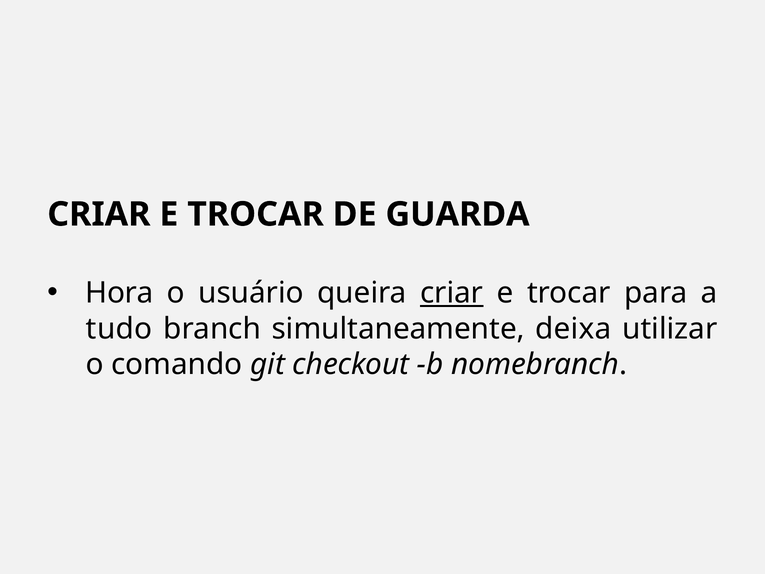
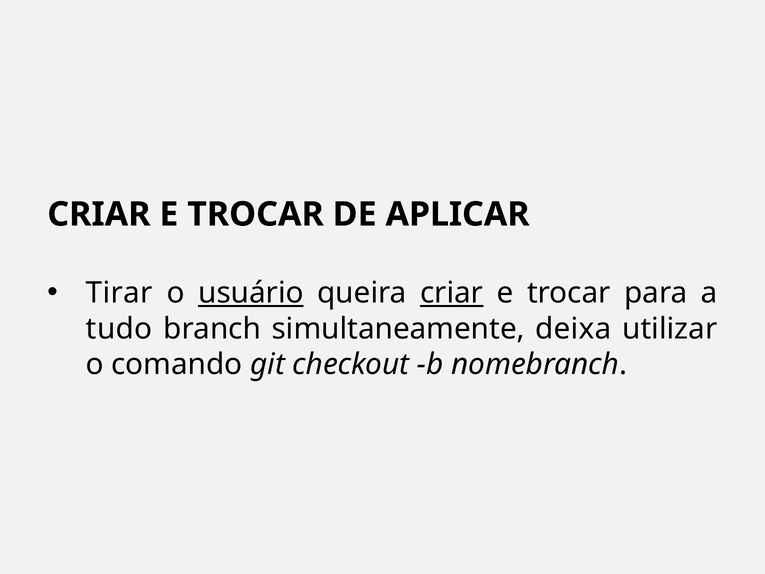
GUARDA: GUARDA -> APLICAR
Hora: Hora -> Tirar
usuário underline: none -> present
